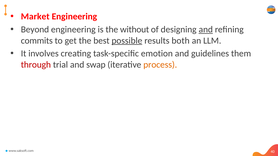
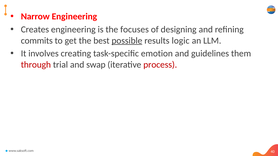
Market: Market -> Narrow
Beyond: Beyond -> Creates
without: without -> focuses
and at (206, 30) underline: present -> none
both: both -> logic
process colour: orange -> red
